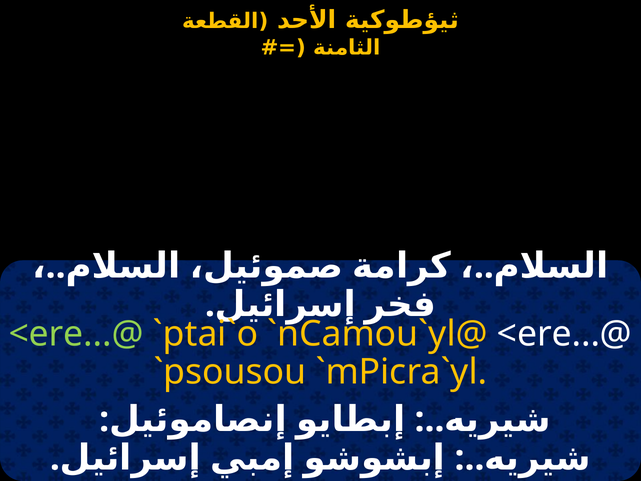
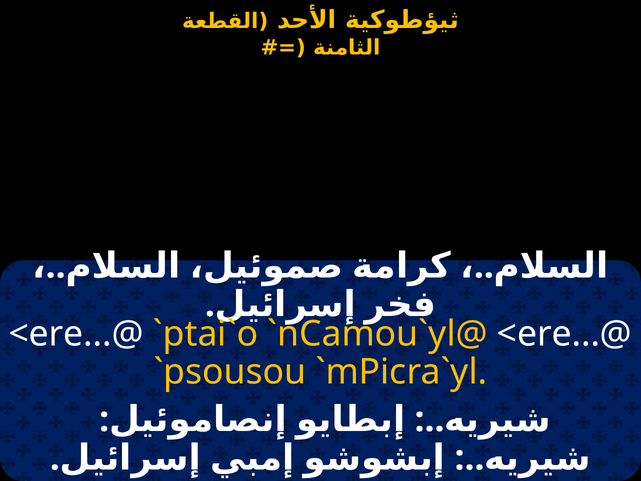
<ere...@ at (76, 334) colour: light green -> white
